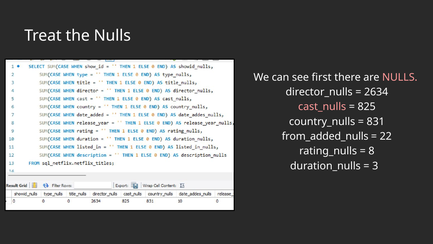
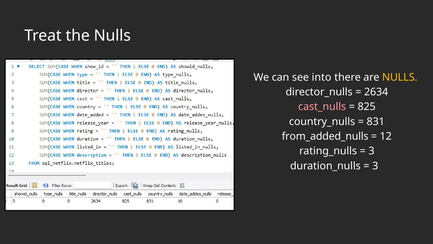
first: first -> into
NULLS at (400, 77) colour: pink -> yellow
22: 22 -> 12
8 at (371, 151): 8 -> 3
